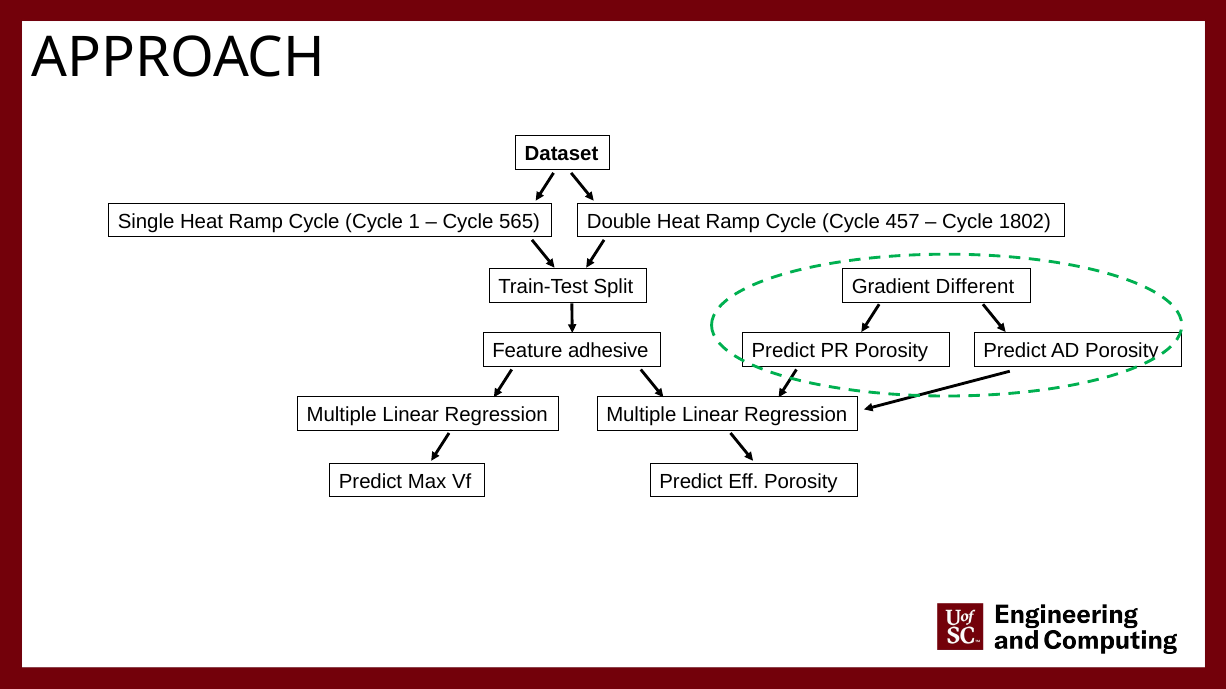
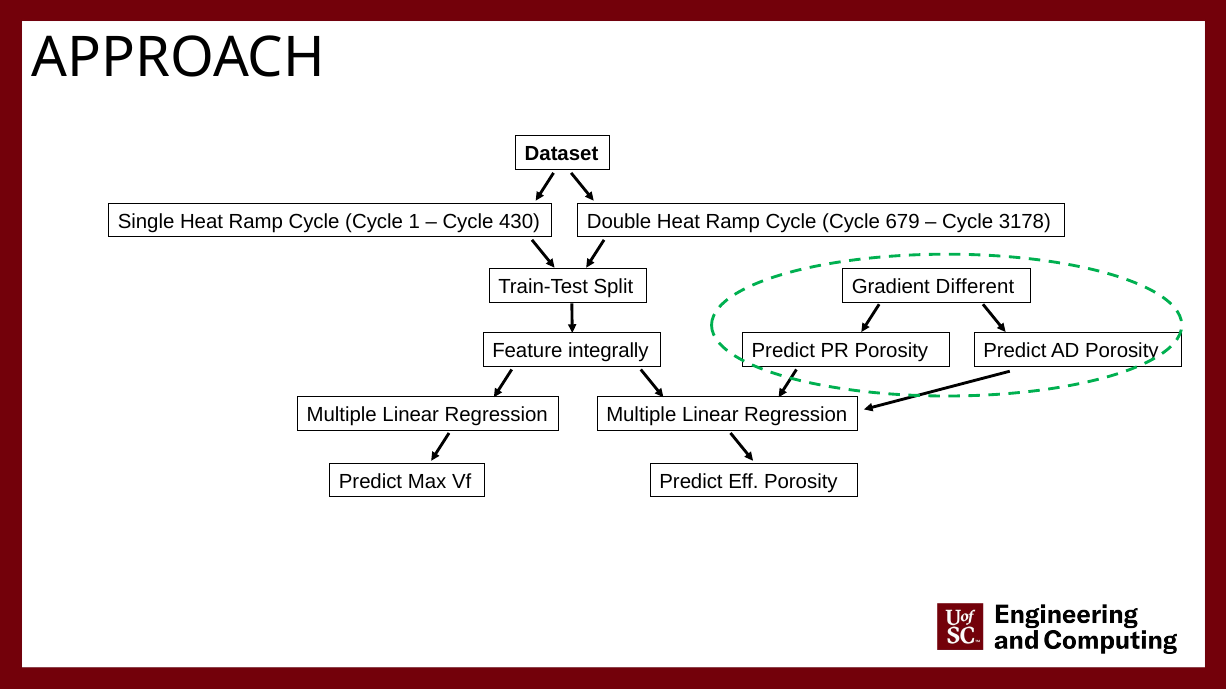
565: 565 -> 430
457: 457 -> 679
1802: 1802 -> 3178
adhesive: adhesive -> integrally
